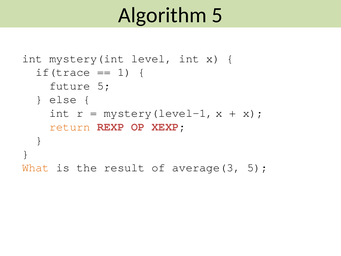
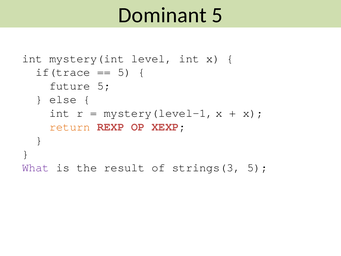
Algorithm: Algorithm -> Dominant
1 at (124, 72): 1 -> 5
What colour: orange -> purple
average(3: average(3 -> strings(3
